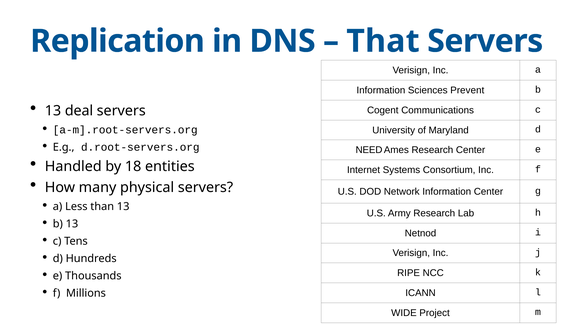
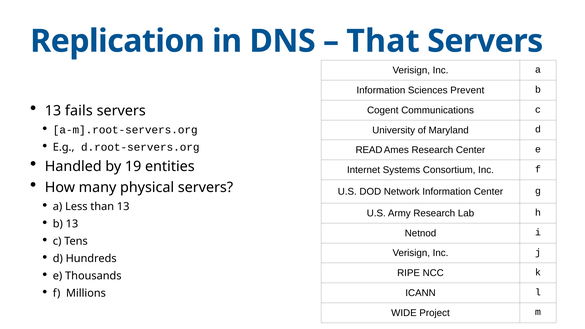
deal: deal -> fails
NEED: NEED -> READ
18: 18 -> 19
